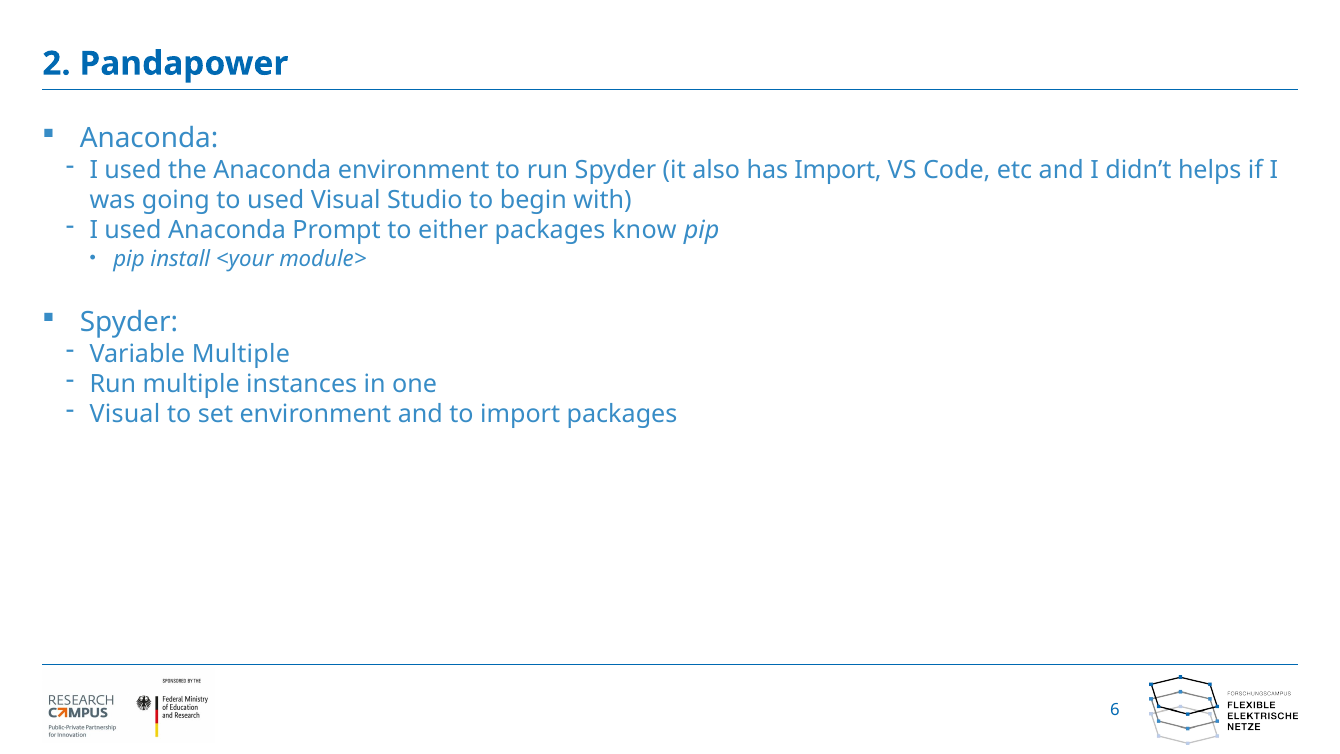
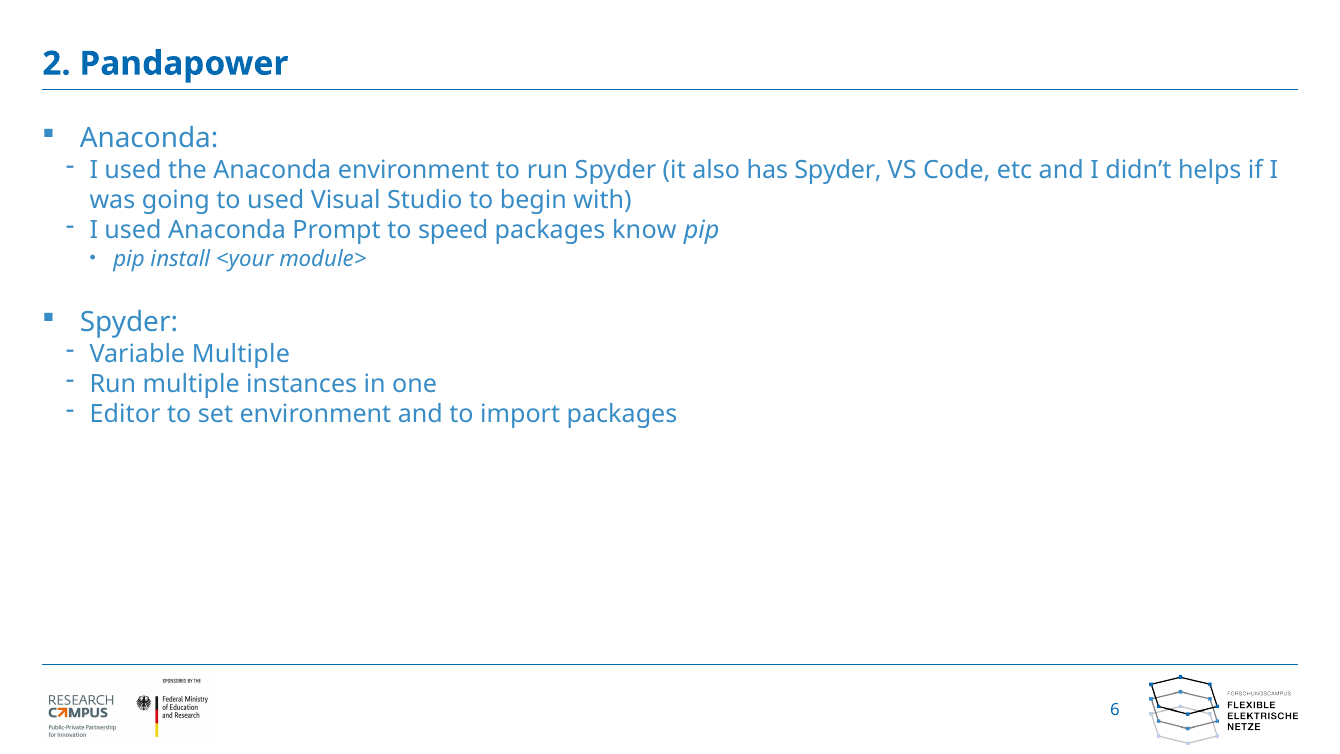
has Import: Import -> Spyder
either: either -> speed
Visual at (125, 415): Visual -> Editor
